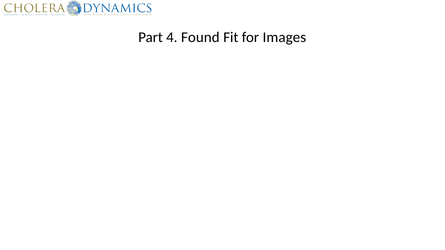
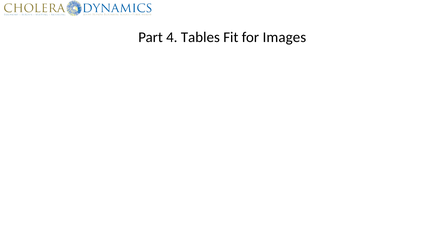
Found: Found -> Tables
